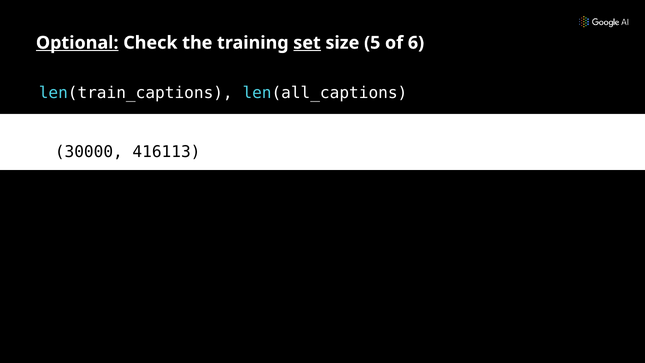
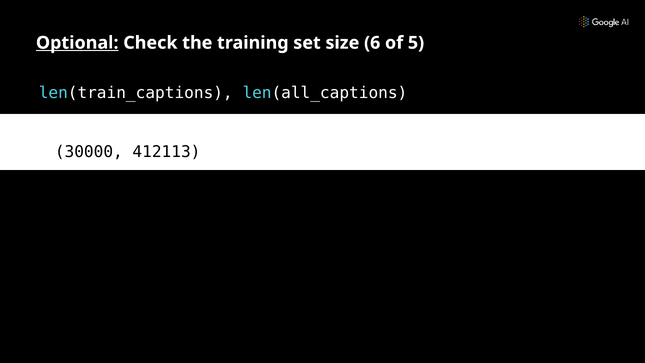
set underline: present -> none
5: 5 -> 6
6: 6 -> 5
416113: 416113 -> 412113
